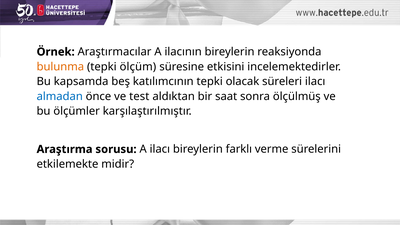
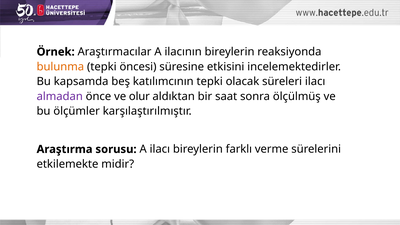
ölçüm: ölçüm -> öncesi
almadan colour: blue -> purple
test: test -> olur
